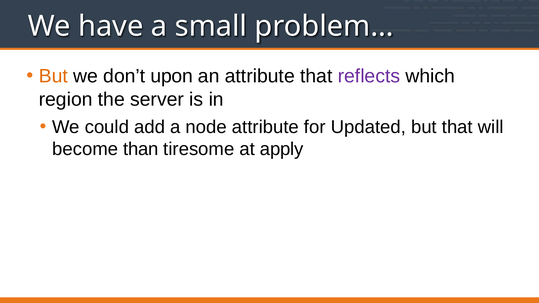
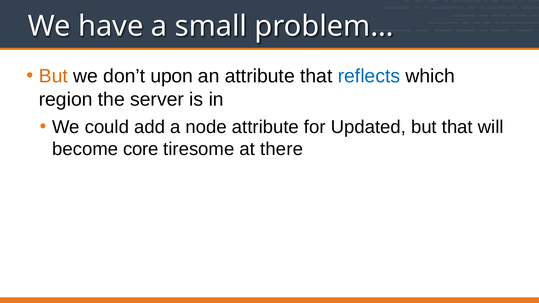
reflects colour: purple -> blue
than: than -> core
apply: apply -> there
